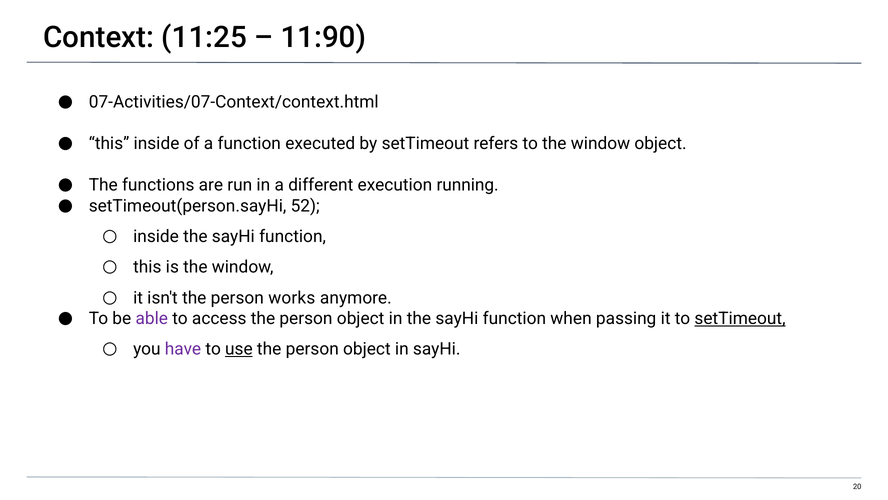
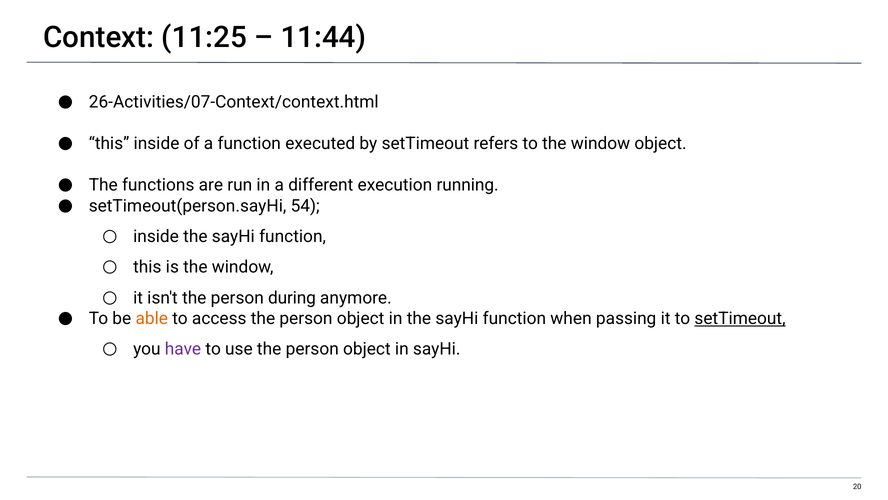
11:90: 11:90 -> 11:44
07-Activities/07-Context/context.html: 07-Activities/07-Context/context.html -> 26-Activities/07-Context/context.html
52: 52 -> 54
works: works -> during
able colour: purple -> orange
use underline: present -> none
